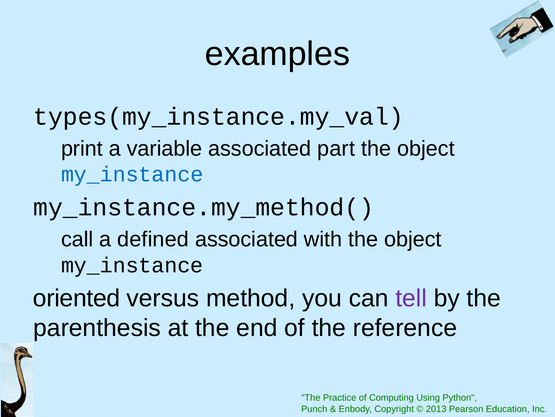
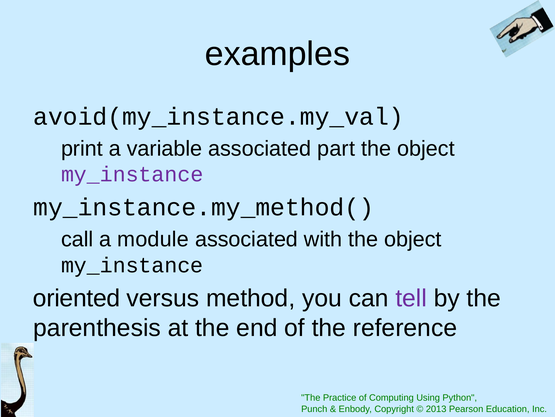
types(my_instance.my_val: types(my_instance.my_val -> avoid(my_instance.my_val
my_instance at (132, 174) colour: blue -> purple
defined: defined -> module
